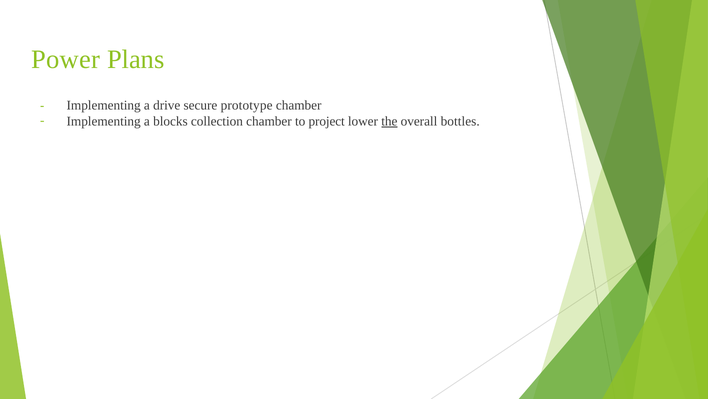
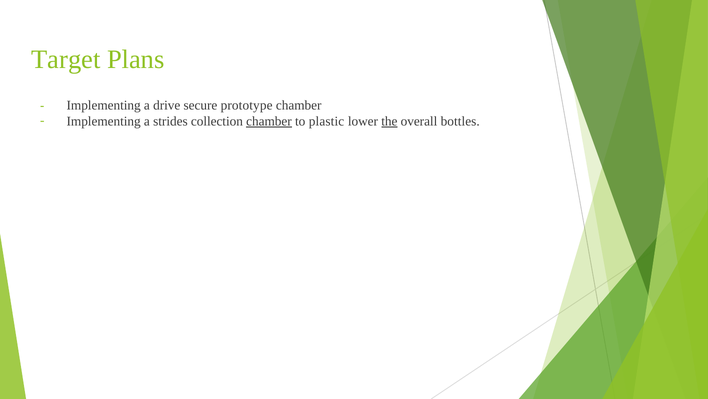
Power: Power -> Target
blocks: blocks -> strides
chamber at (269, 121) underline: none -> present
project: project -> plastic
